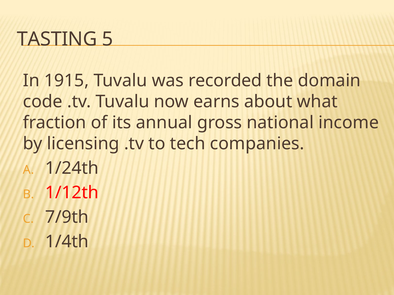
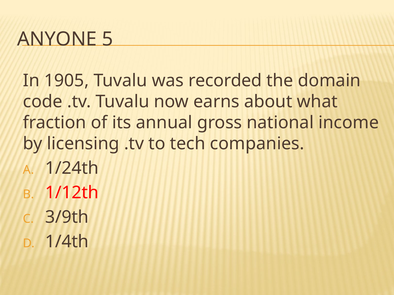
TASTING: TASTING -> ANYONE
1915: 1915 -> 1905
7/9th: 7/9th -> 3/9th
